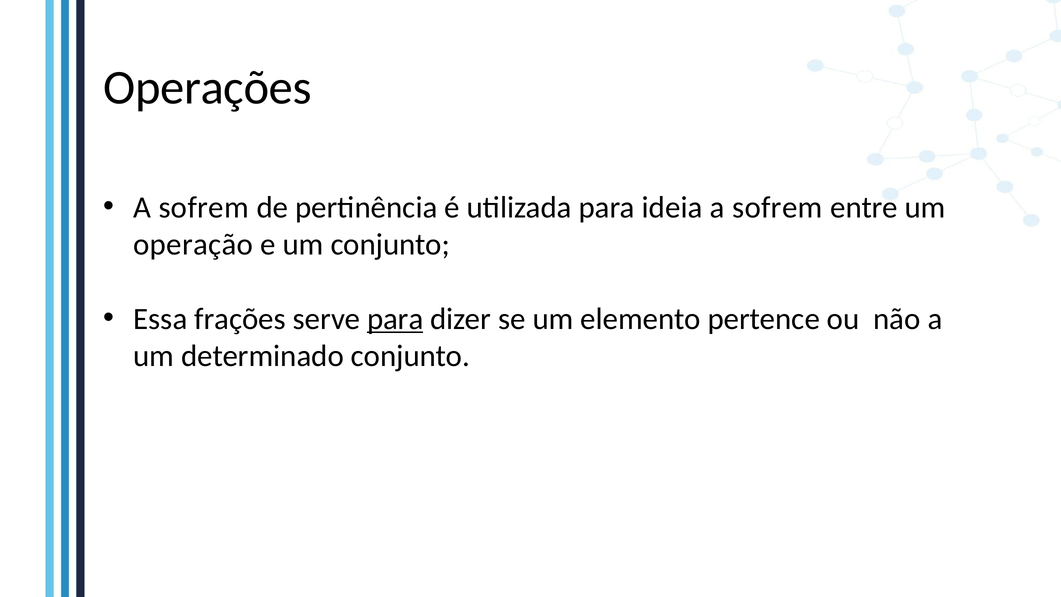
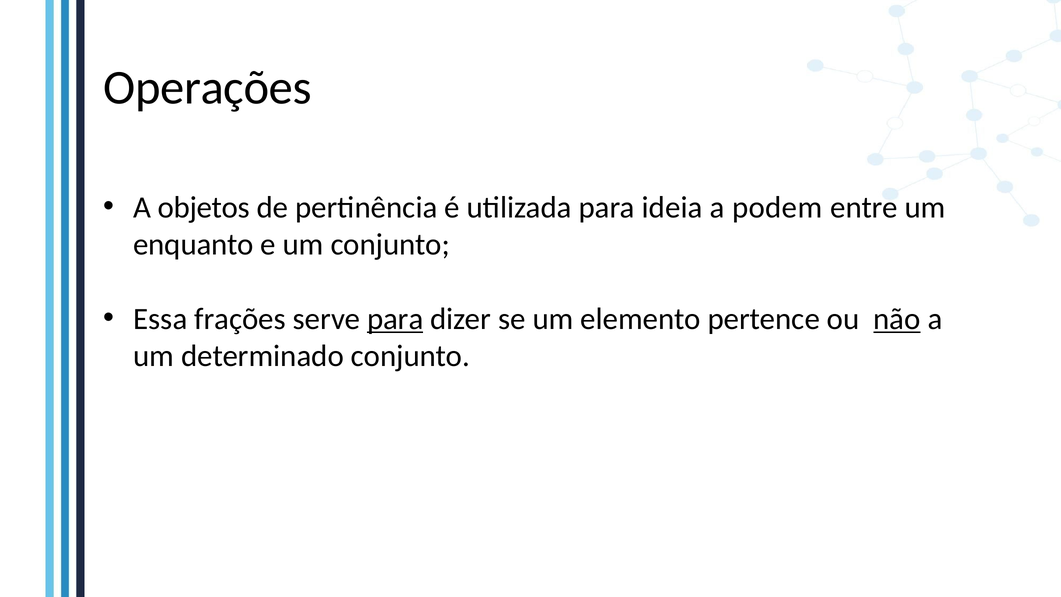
sofrem at (204, 207): sofrem -> objetos
sofrem at (777, 207): sofrem -> podem
operação: operação -> enquanto
não underline: none -> present
